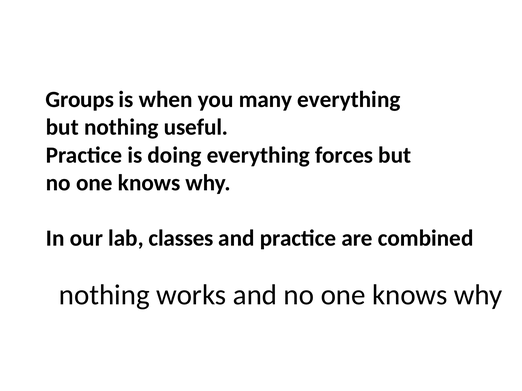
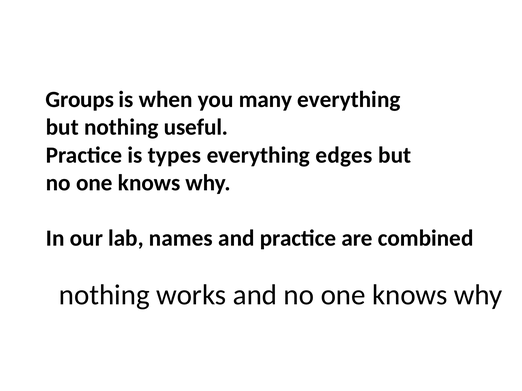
doing: doing -> types
forces: forces -> edges
classes: classes -> names
